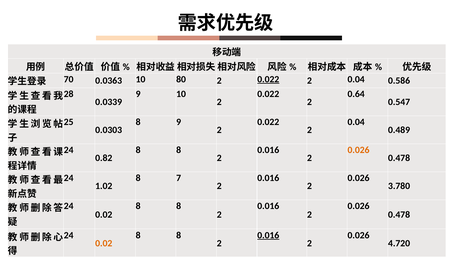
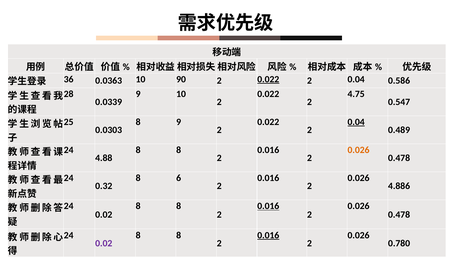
70: 70 -> 36
80: 80 -> 90
0.64: 0.64 -> 4.75
0.04 at (356, 122) underline: none -> present
0.82: 0.82 -> 4.88
7: 7 -> 6
1.02: 1.02 -> 0.32
3.780: 3.780 -> 4.886
0.016 at (268, 206) underline: none -> present
0.02 at (104, 243) colour: orange -> purple
4.720: 4.720 -> 0.780
